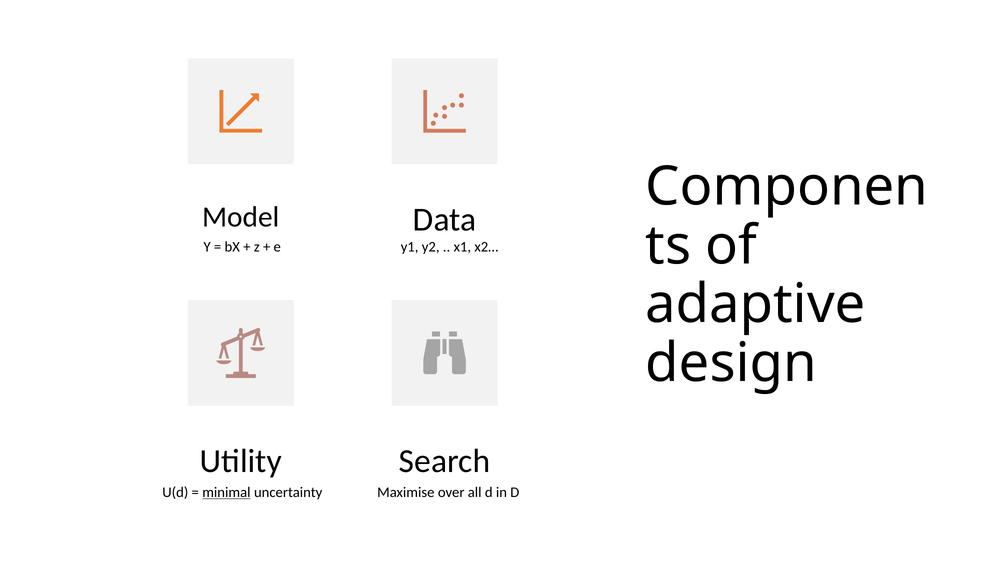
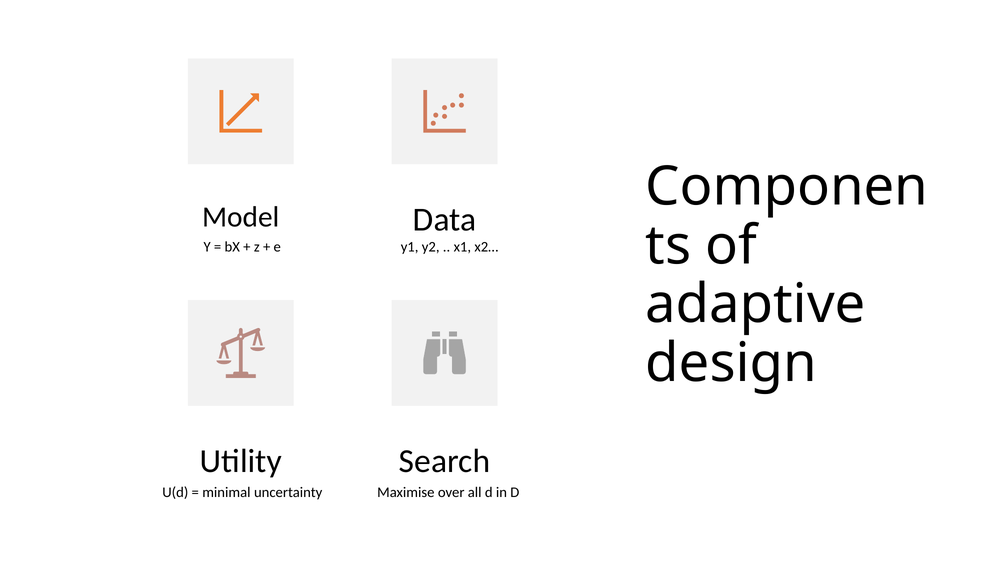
minimal underline: present -> none
